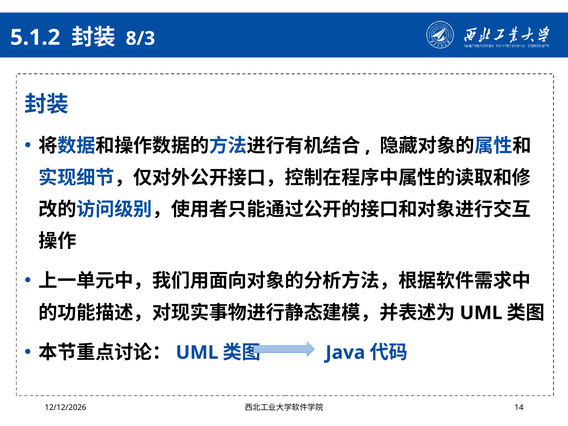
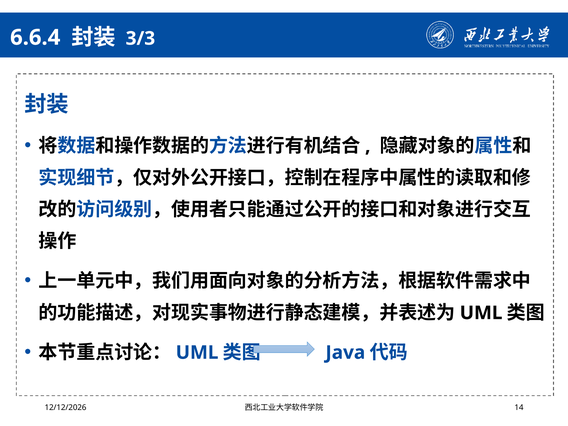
5.1.2: 5.1.2 -> 6.6.4
8/3: 8/3 -> 3/3
